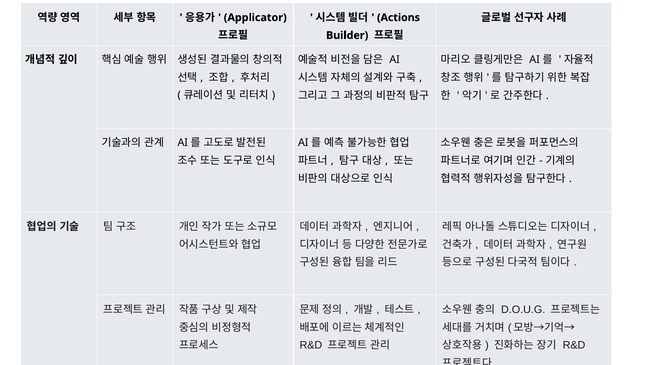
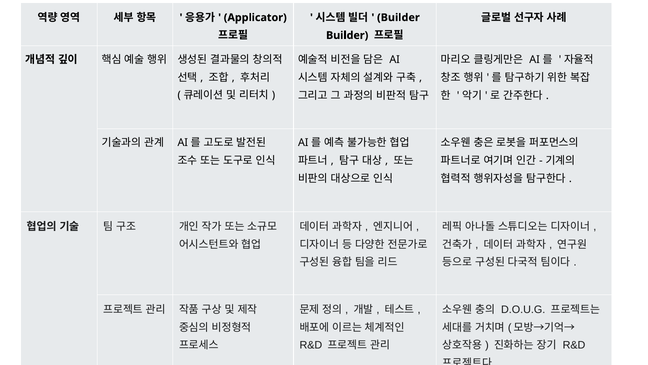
Actions at (398, 18): Actions -> Builder
